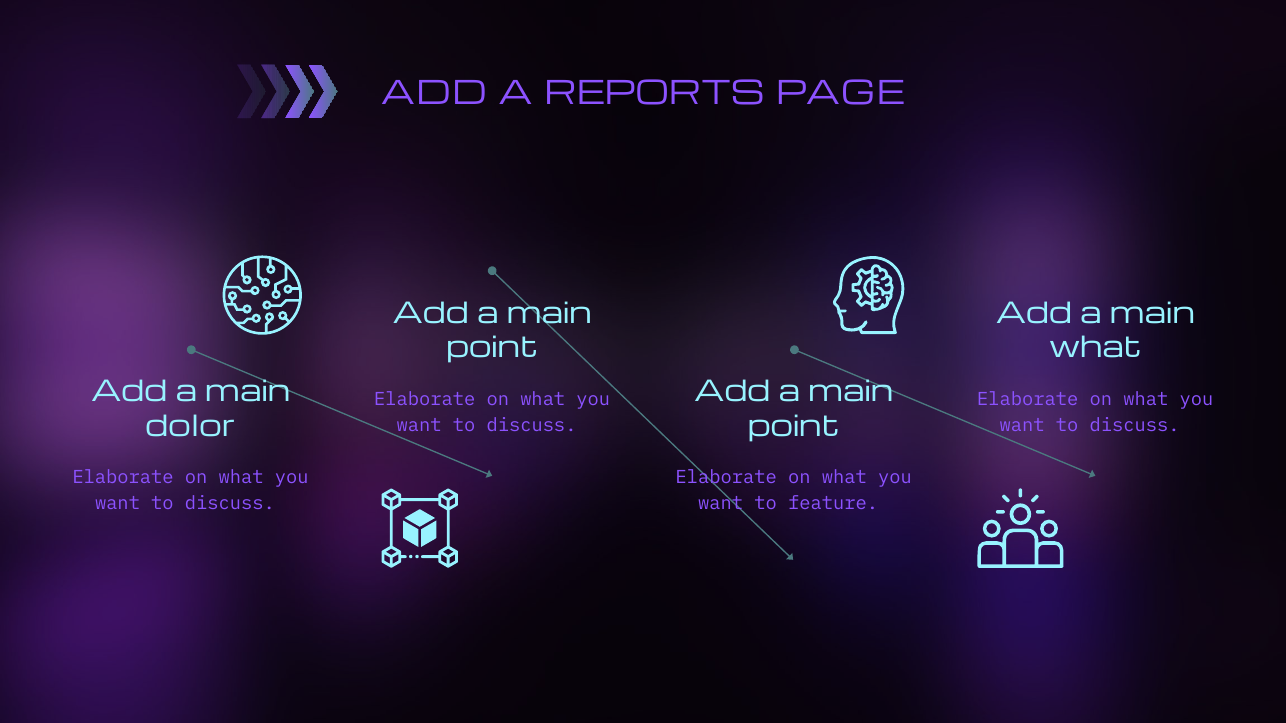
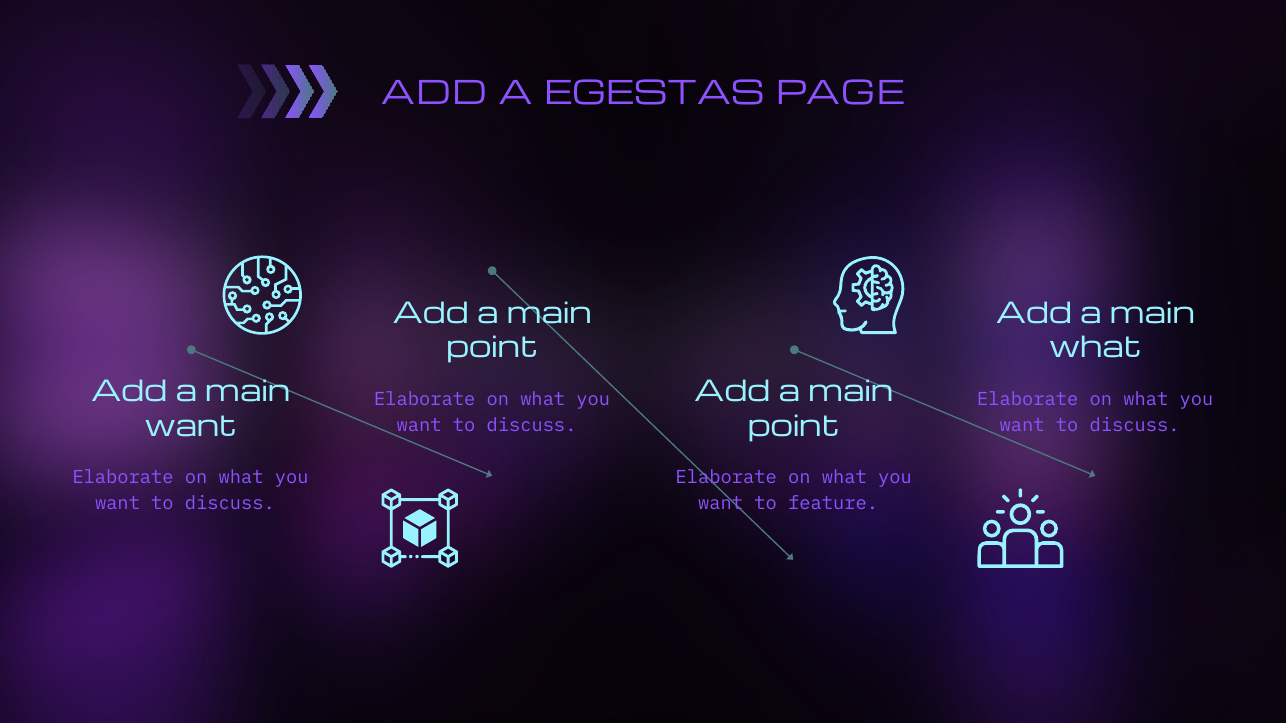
REPORTS: REPORTS -> EGESTAS
dolor at (191, 427): dolor -> want
